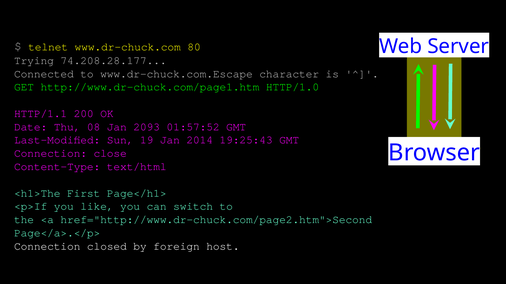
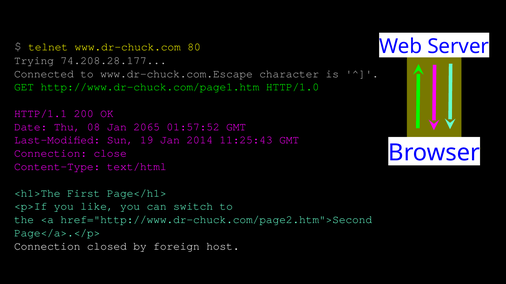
2093: 2093 -> 2065
19:25:43: 19:25:43 -> 11:25:43
